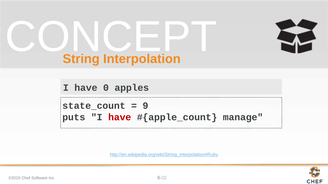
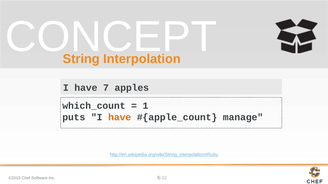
0: 0 -> 7
state_count: state_count -> which_count
9: 9 -> 1
have at (120, 117) colour: red -> orange
